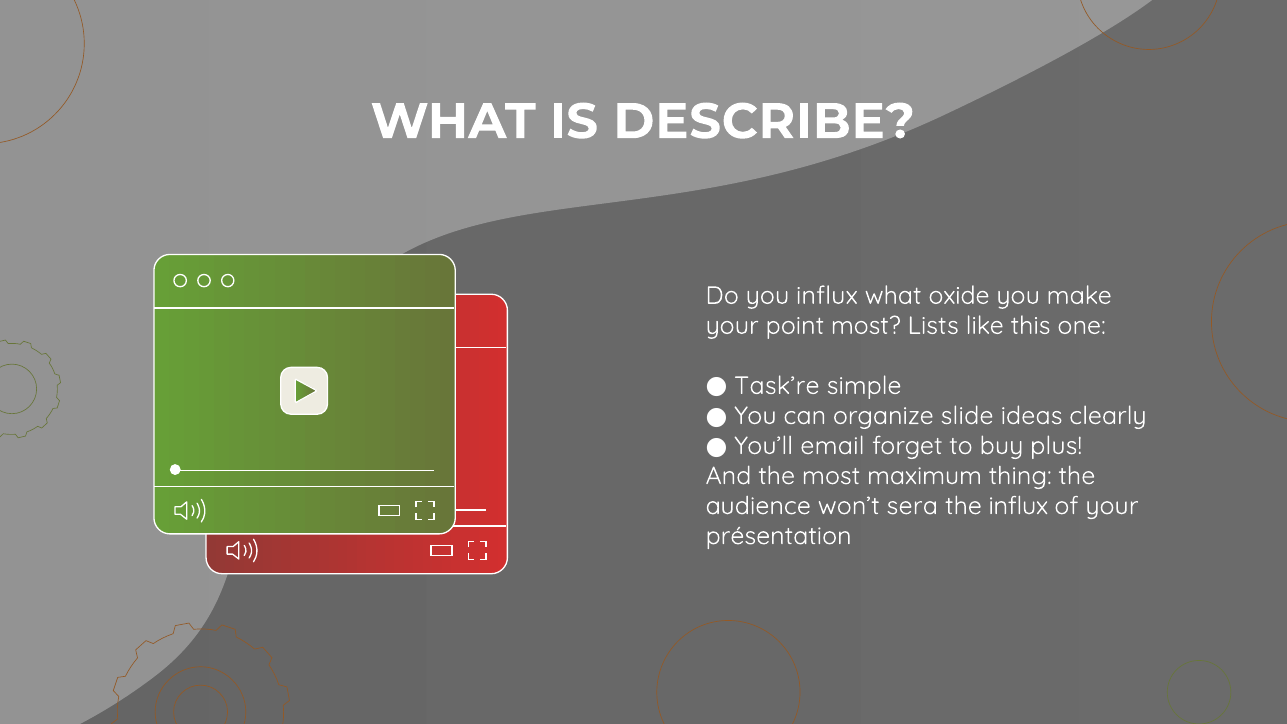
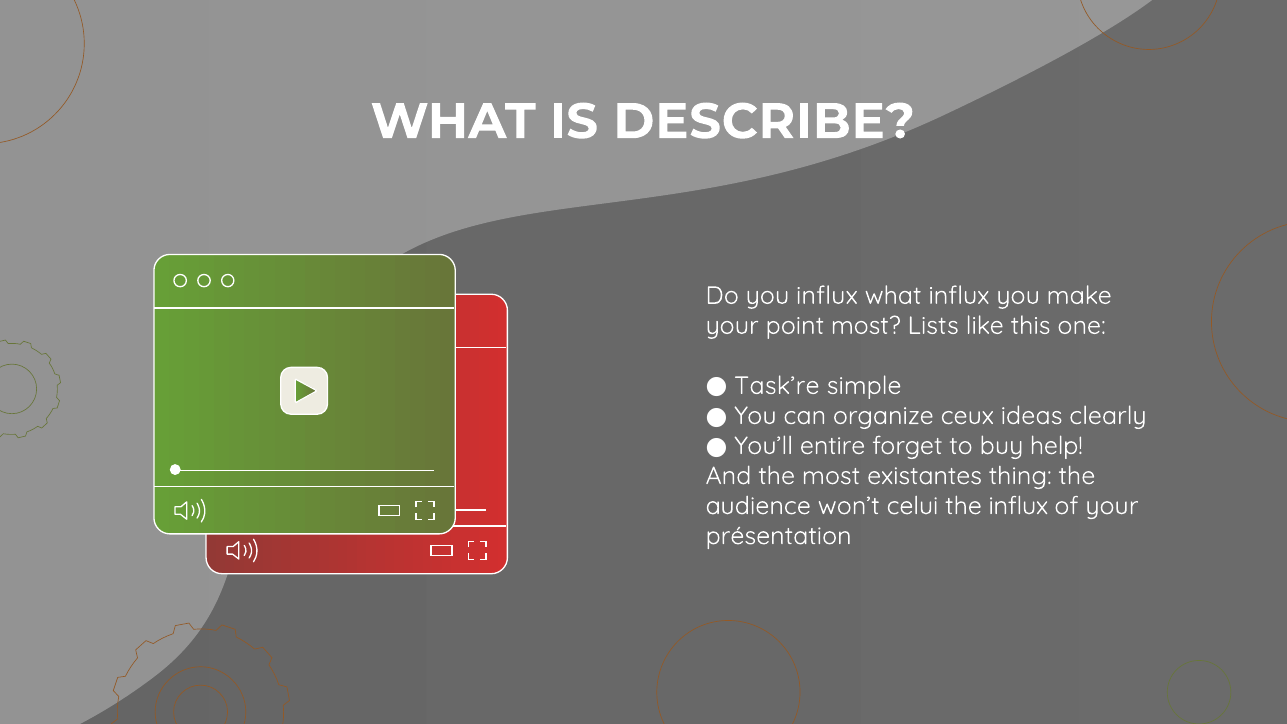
what oxide: oxide -> influx
slide: slide -> ceux
email: email -> entire
plus: plus -> help
maximum: maximum -> existantes
sera: sera -> celui
